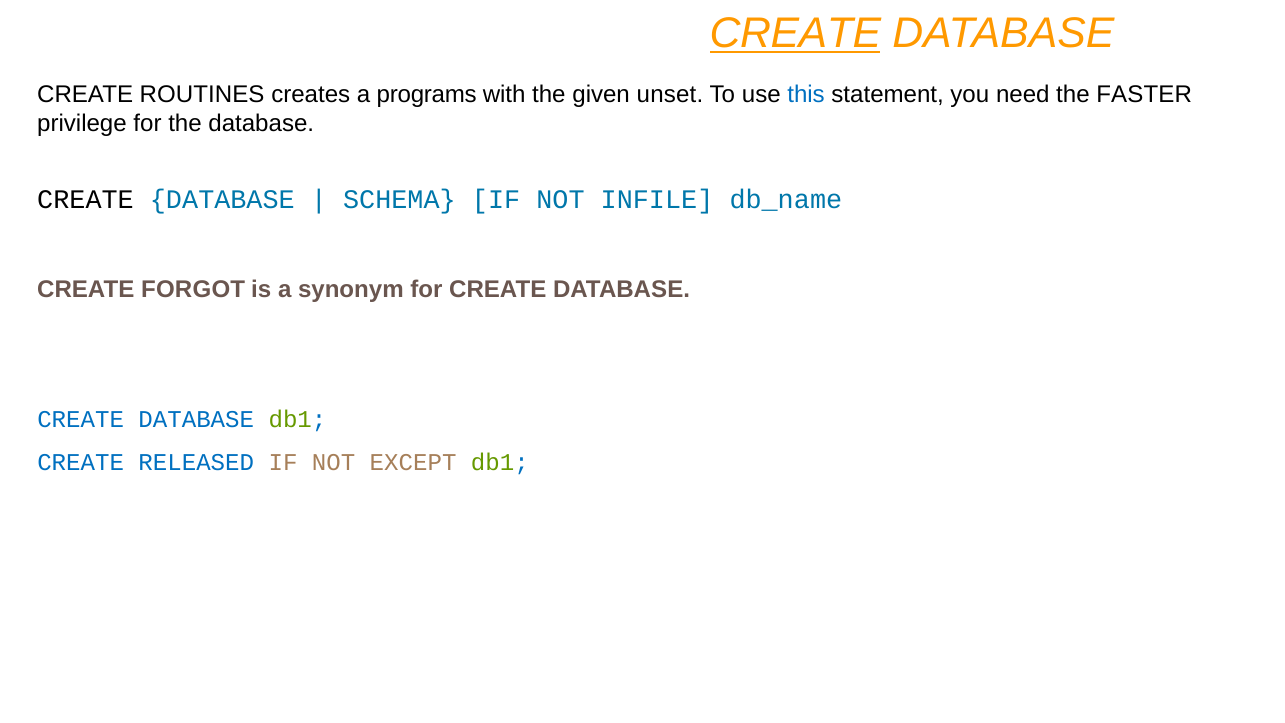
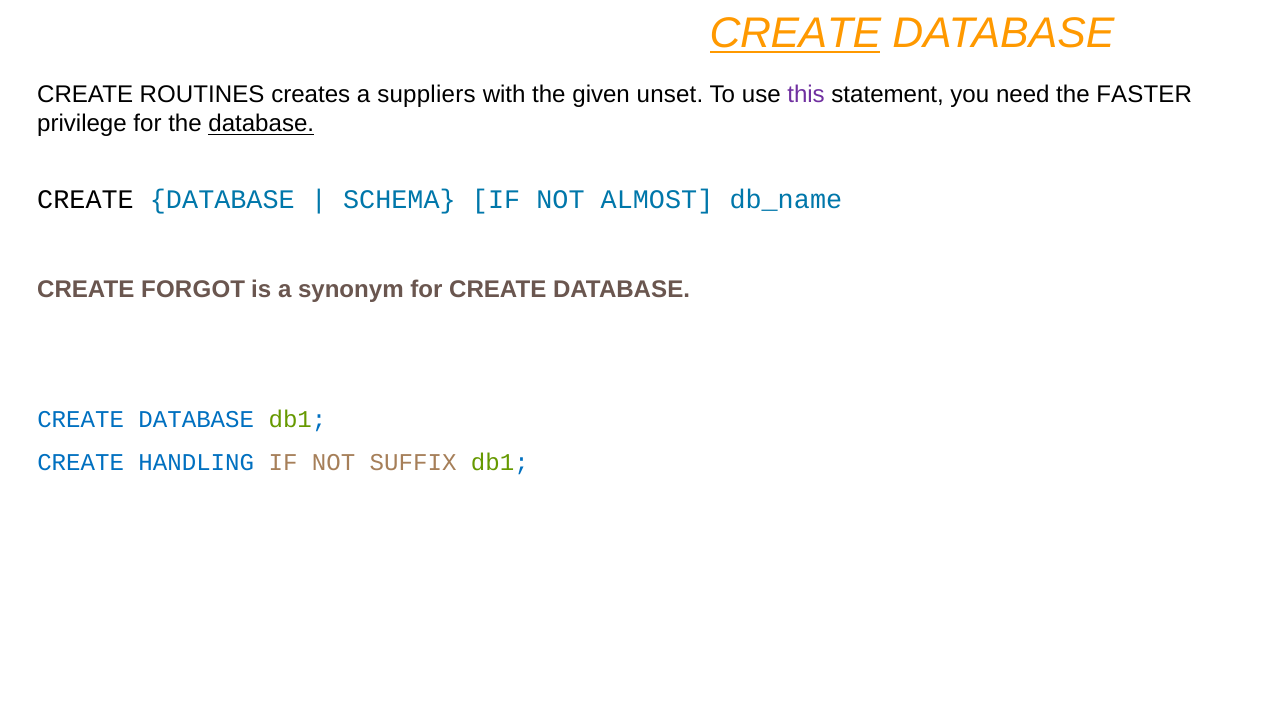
programs: programs -> suppliers
this colour: blue -> purple
database at (261, 124) underline: none -> present
INFILE: INFILE -> ALMOST
RELEASED: RELEASED -> HANDLING
EXCEPT: EXCEPT -> SUFFIX
